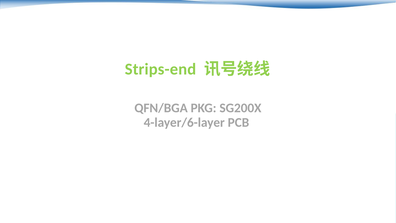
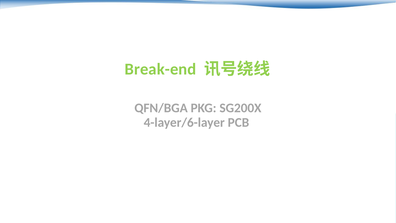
Strips-end: Strips-end -> Break-end
